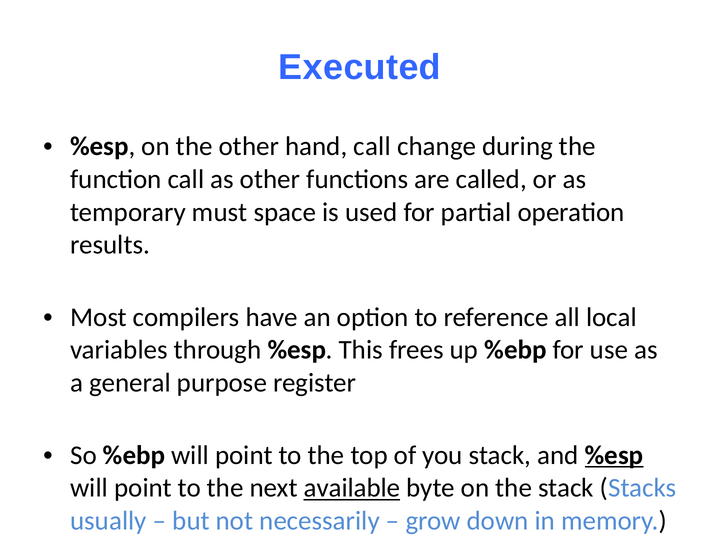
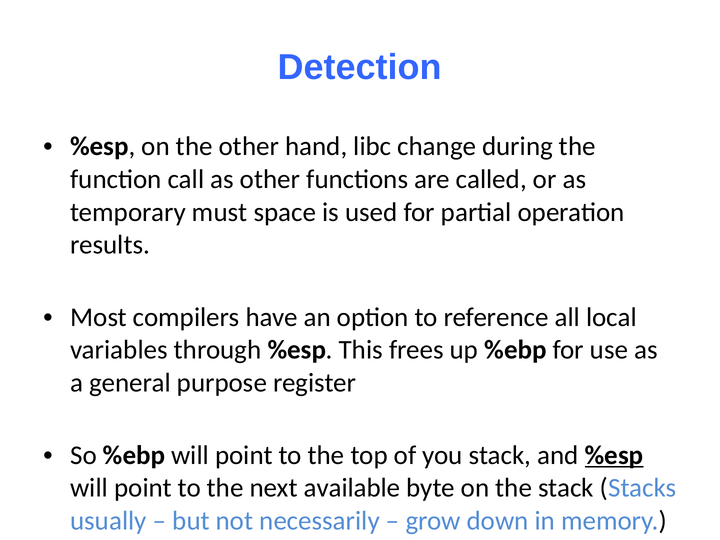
Executed: Executed -> Detection
hand call: call -> libc
available underline: present -> none
